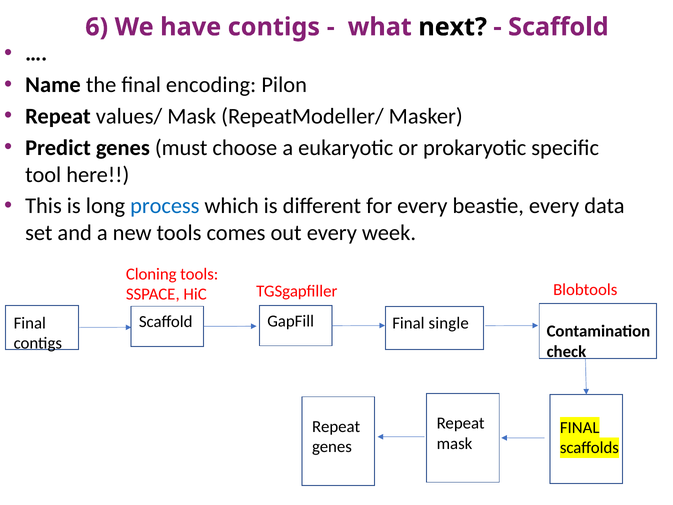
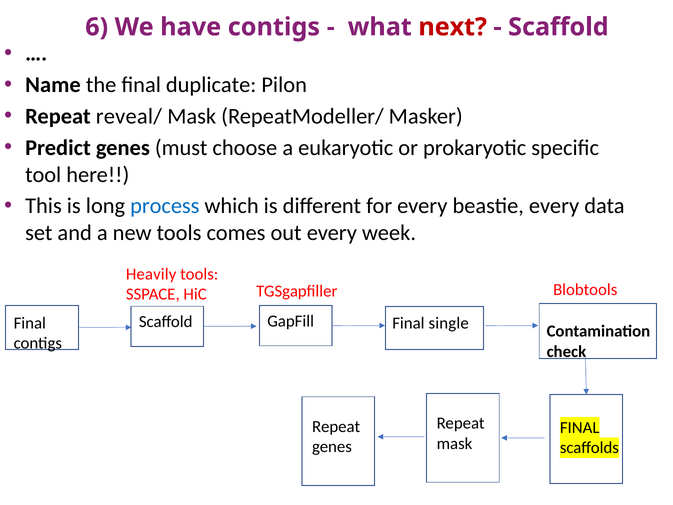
next colour: black -> red
encoding: encoding -> duplicate
values/: values/ -> reveal/
Cloning: Cloning -> Heavily
